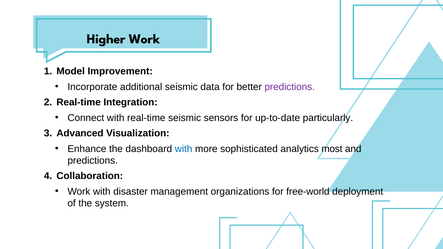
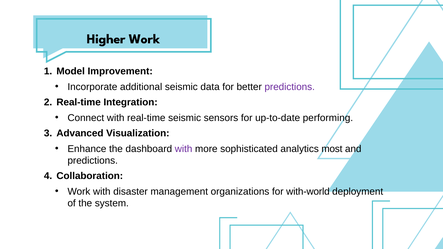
particularly: particularly -> performing
with at (184, 149) colour: blue -> purple
free-world: free-world -> with-world
